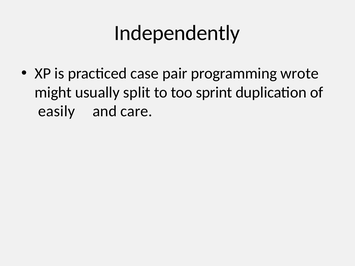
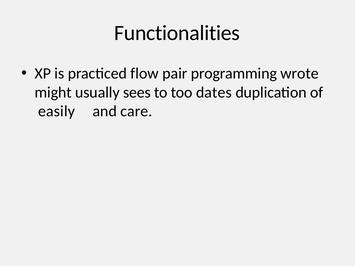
Independently: Independently -> Functionalities
case: case -> flow
split: split -> sees
sprint: sprint -> dates
